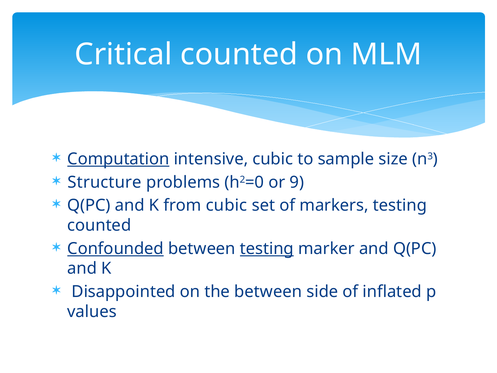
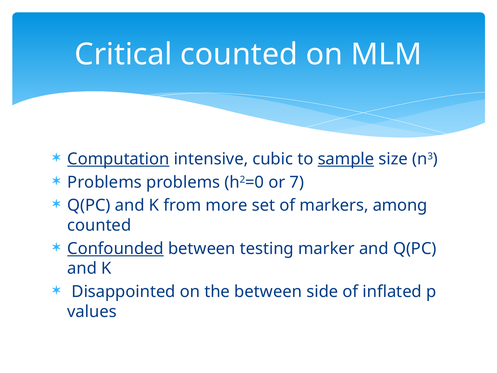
sample underline: none -> present
Structure at (105, 182): Structure -> Problems
9: 9 -> 7
from cubic: cubic -> more
markers testing: testing -> among
testing at (267, 248) underline: present -> none
